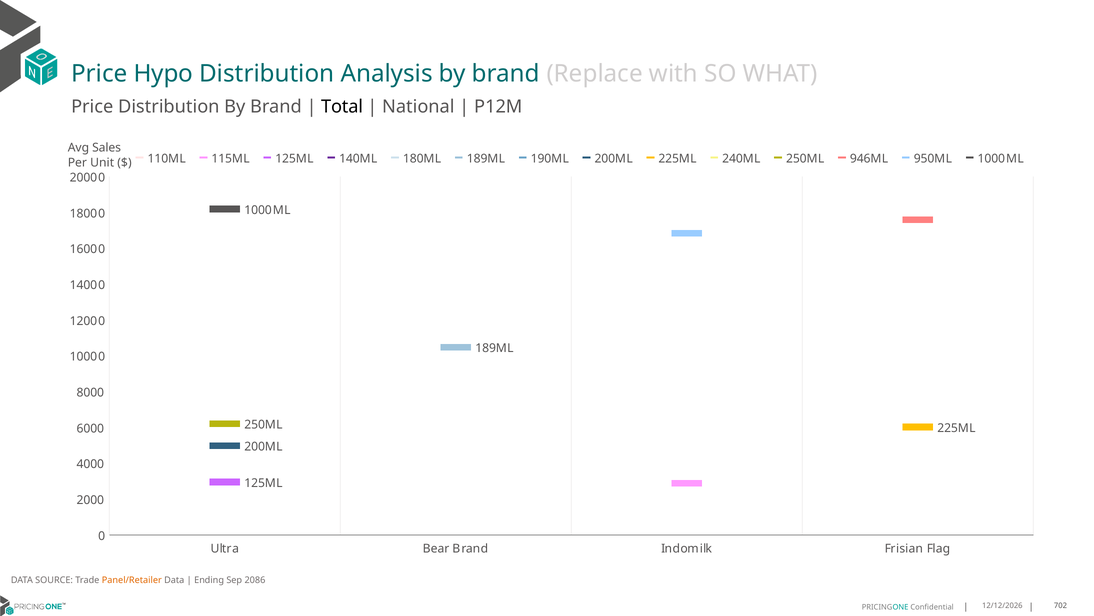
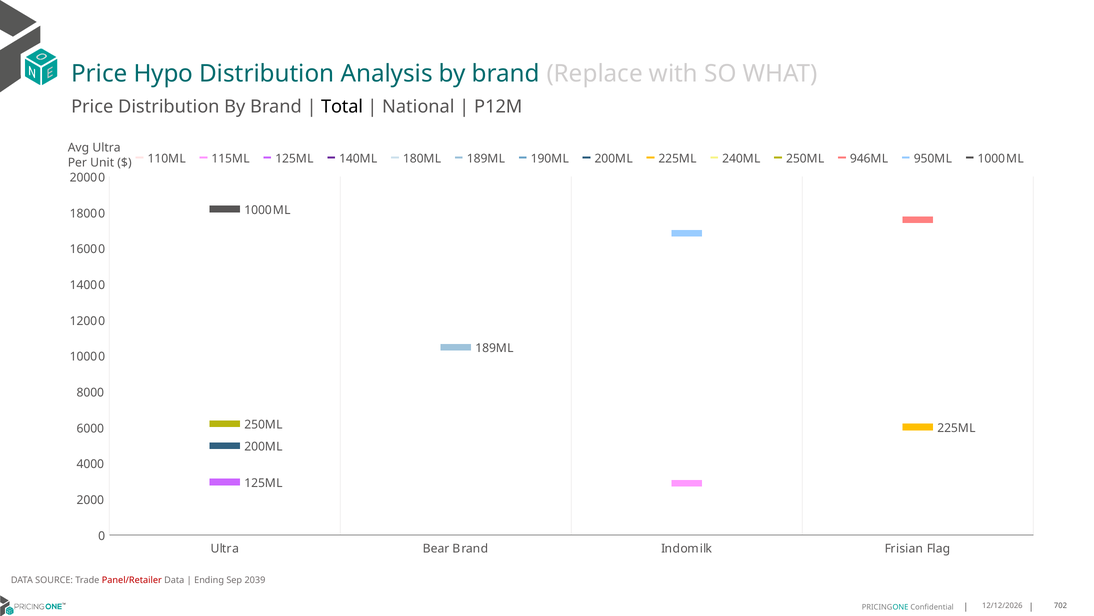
Avg Sales: Sales -> Ultra
Panel/Retailer colour: orange -> red
2086: 2086 -> 2039
